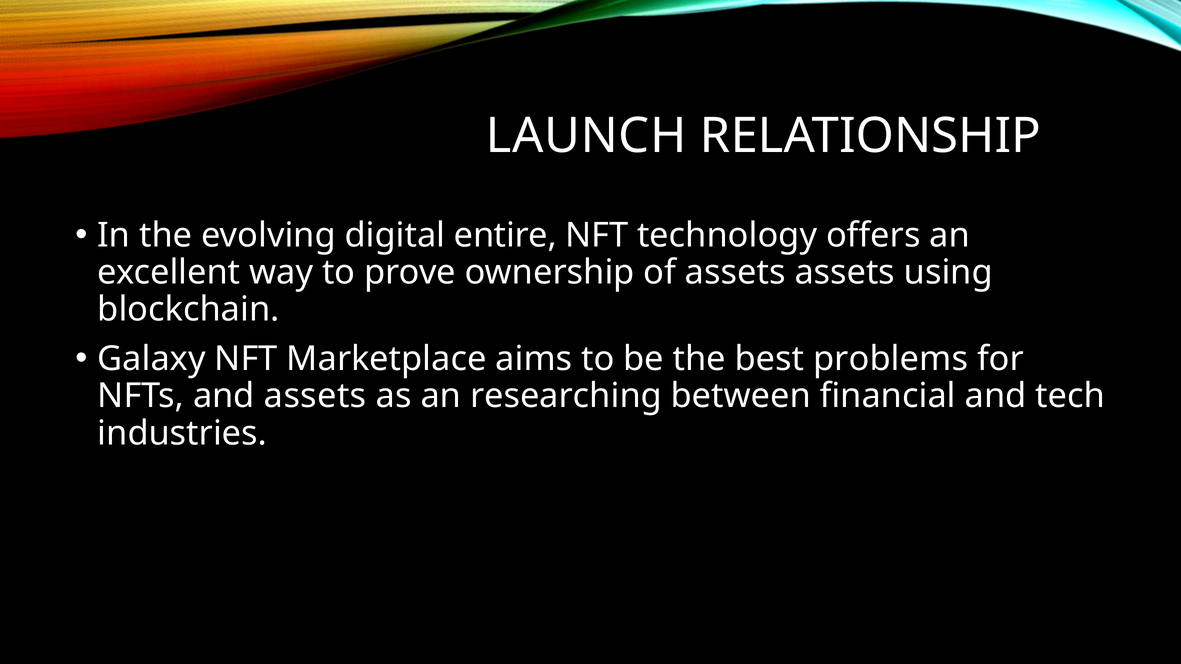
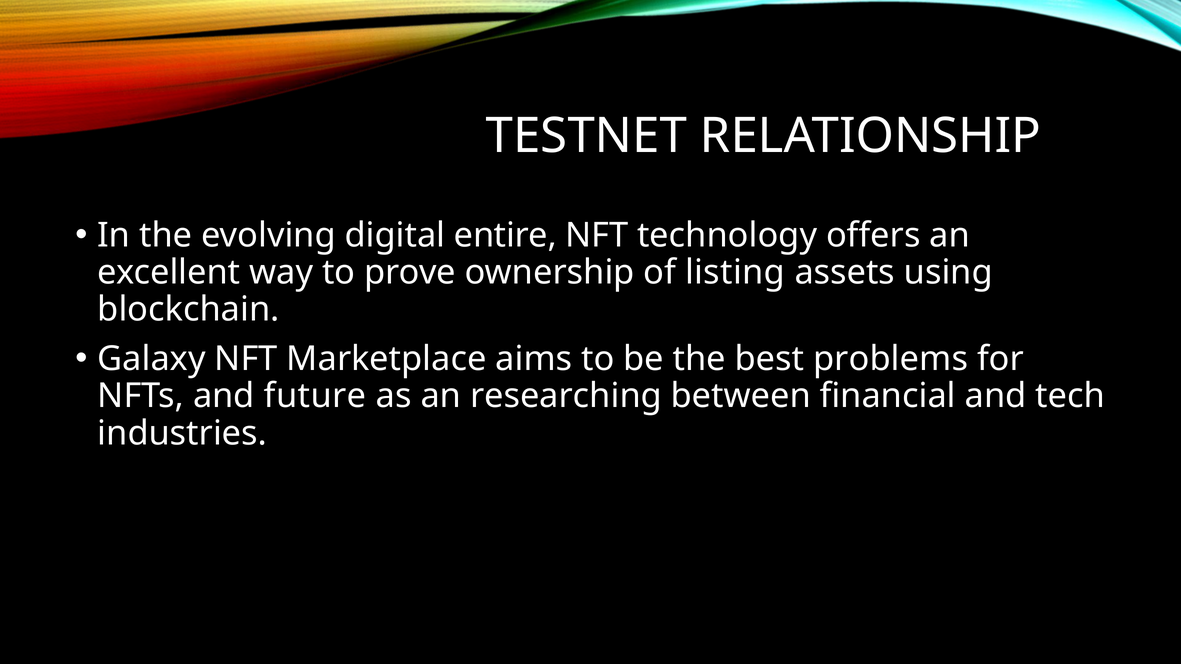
LAUNCH: LAUNCH -> TESTNET
of assets: assets -> listing
and assets: assets -> future
